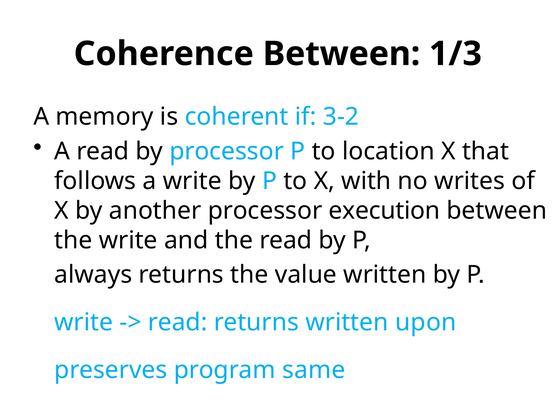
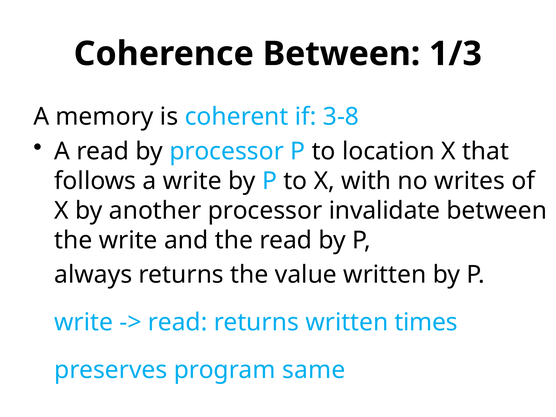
3-2: 3-2 -> 3-8
execution: execution -> invalidate
upon: upon -> times
